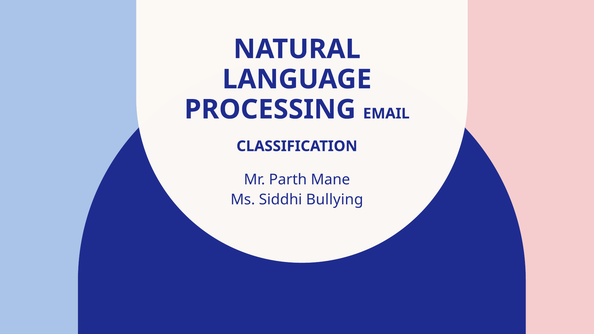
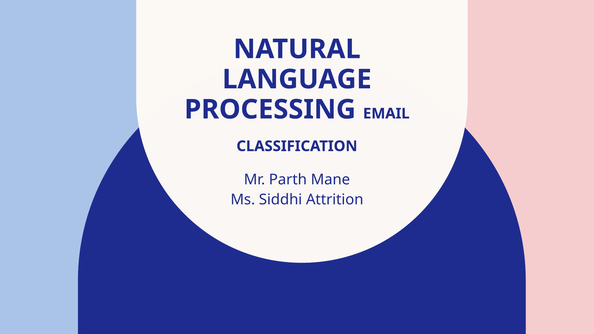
Bullying: Bullying -> Attrition
